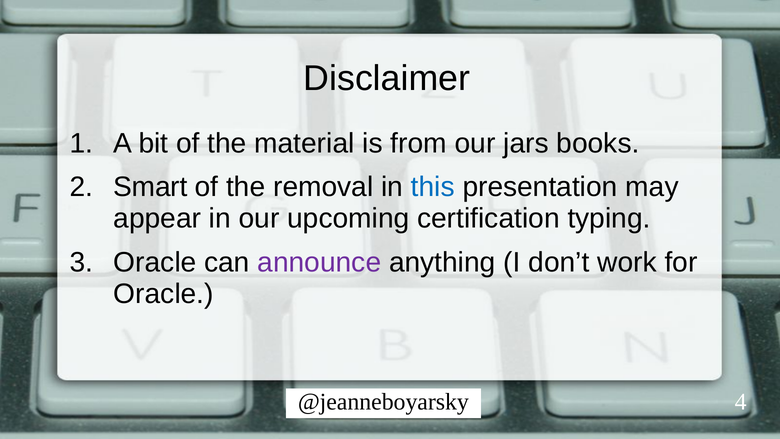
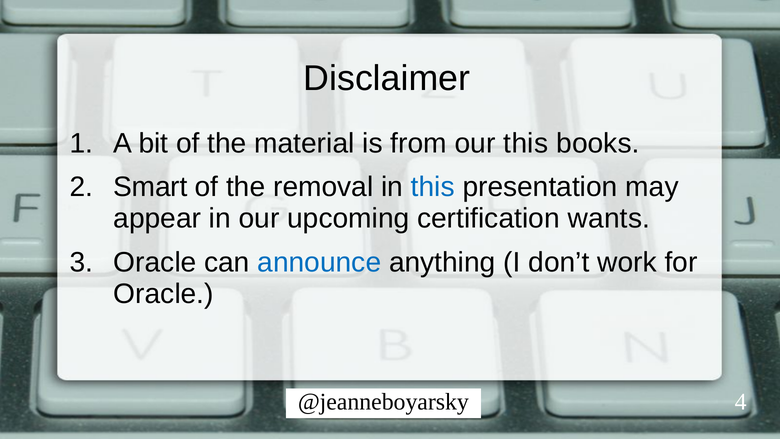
our jars: jars -> this
typing: typing -> wants
announce colour: purple -> blue
